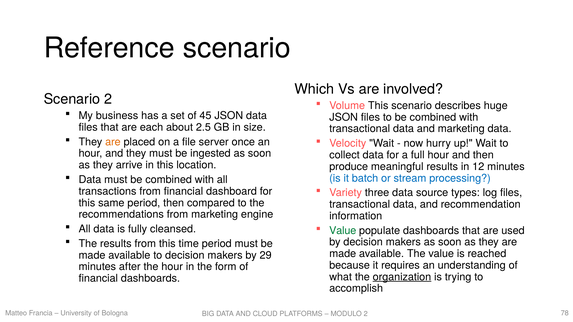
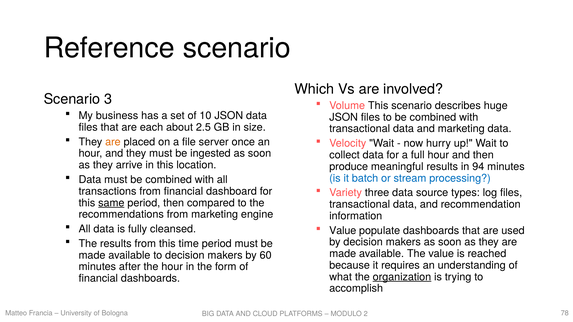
Scenario 2: 2 -> 3
45: 45 -> 10
12: 12 -> 94
same underline: none -> present
Value at (343, 231) colour: green -> black
29: 29 -> 60
